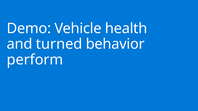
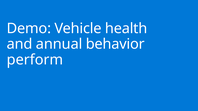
turned: turned -> annual
